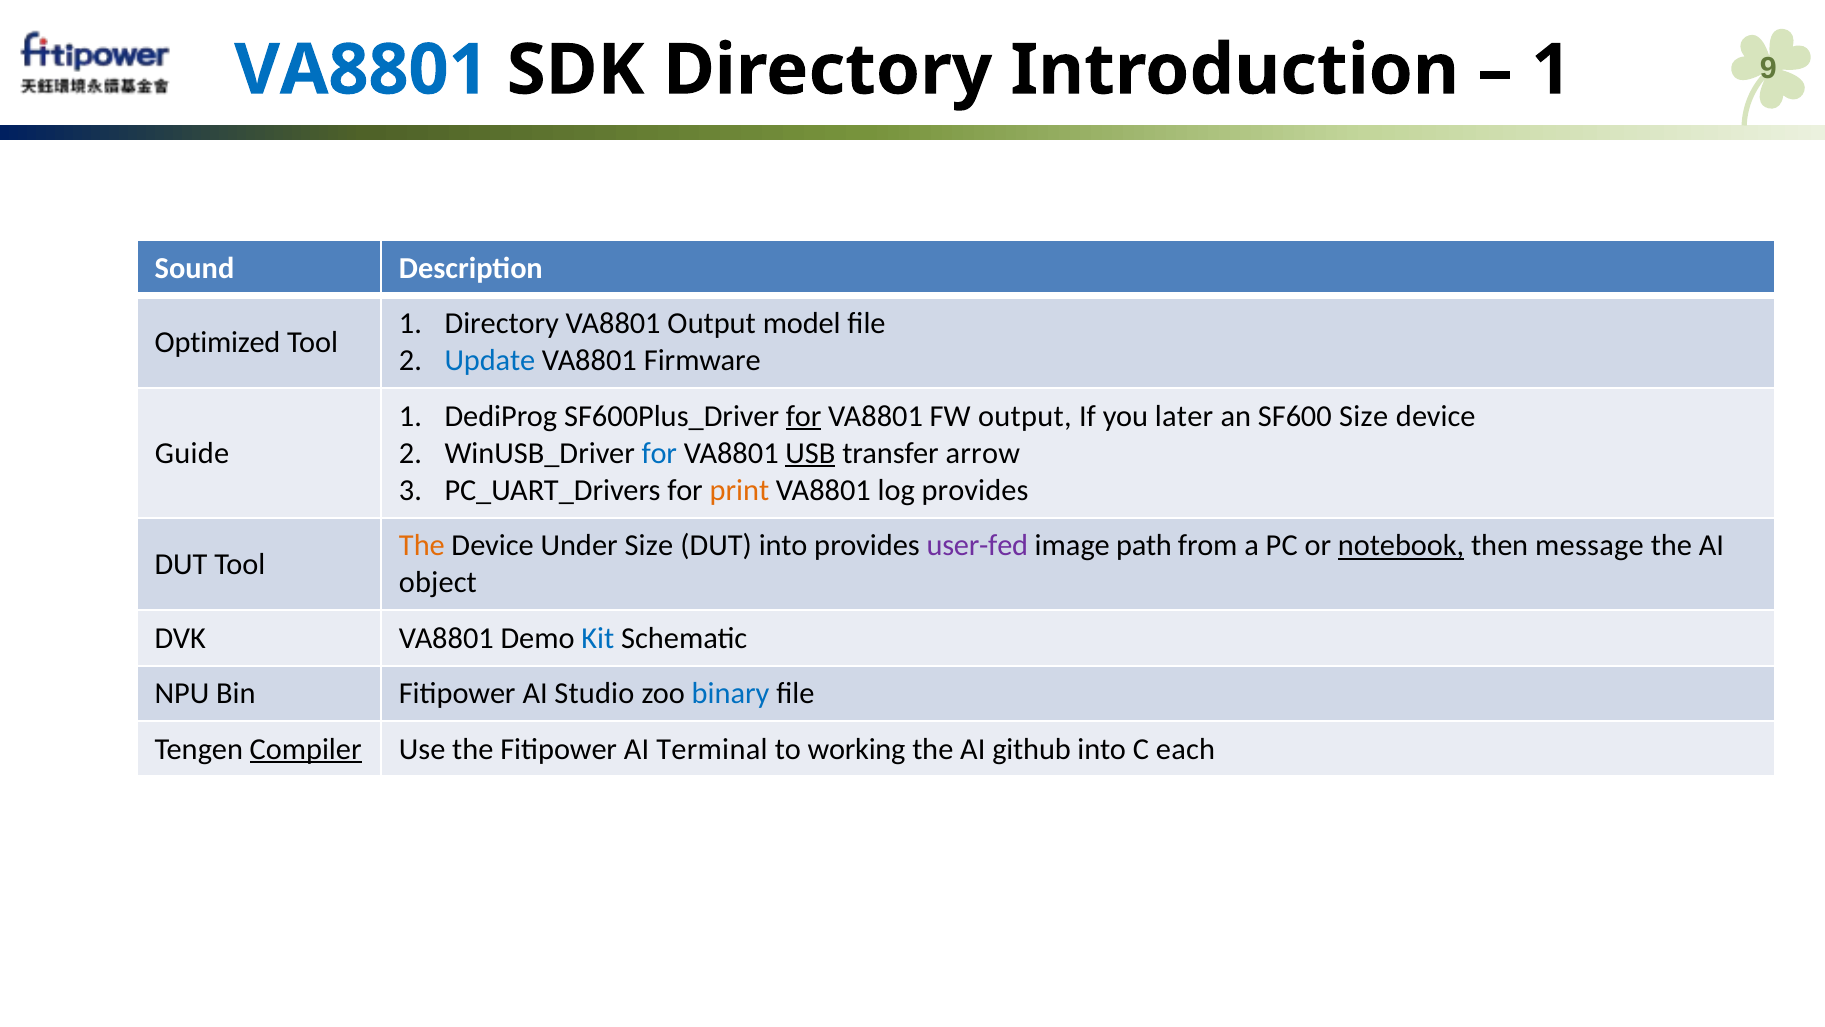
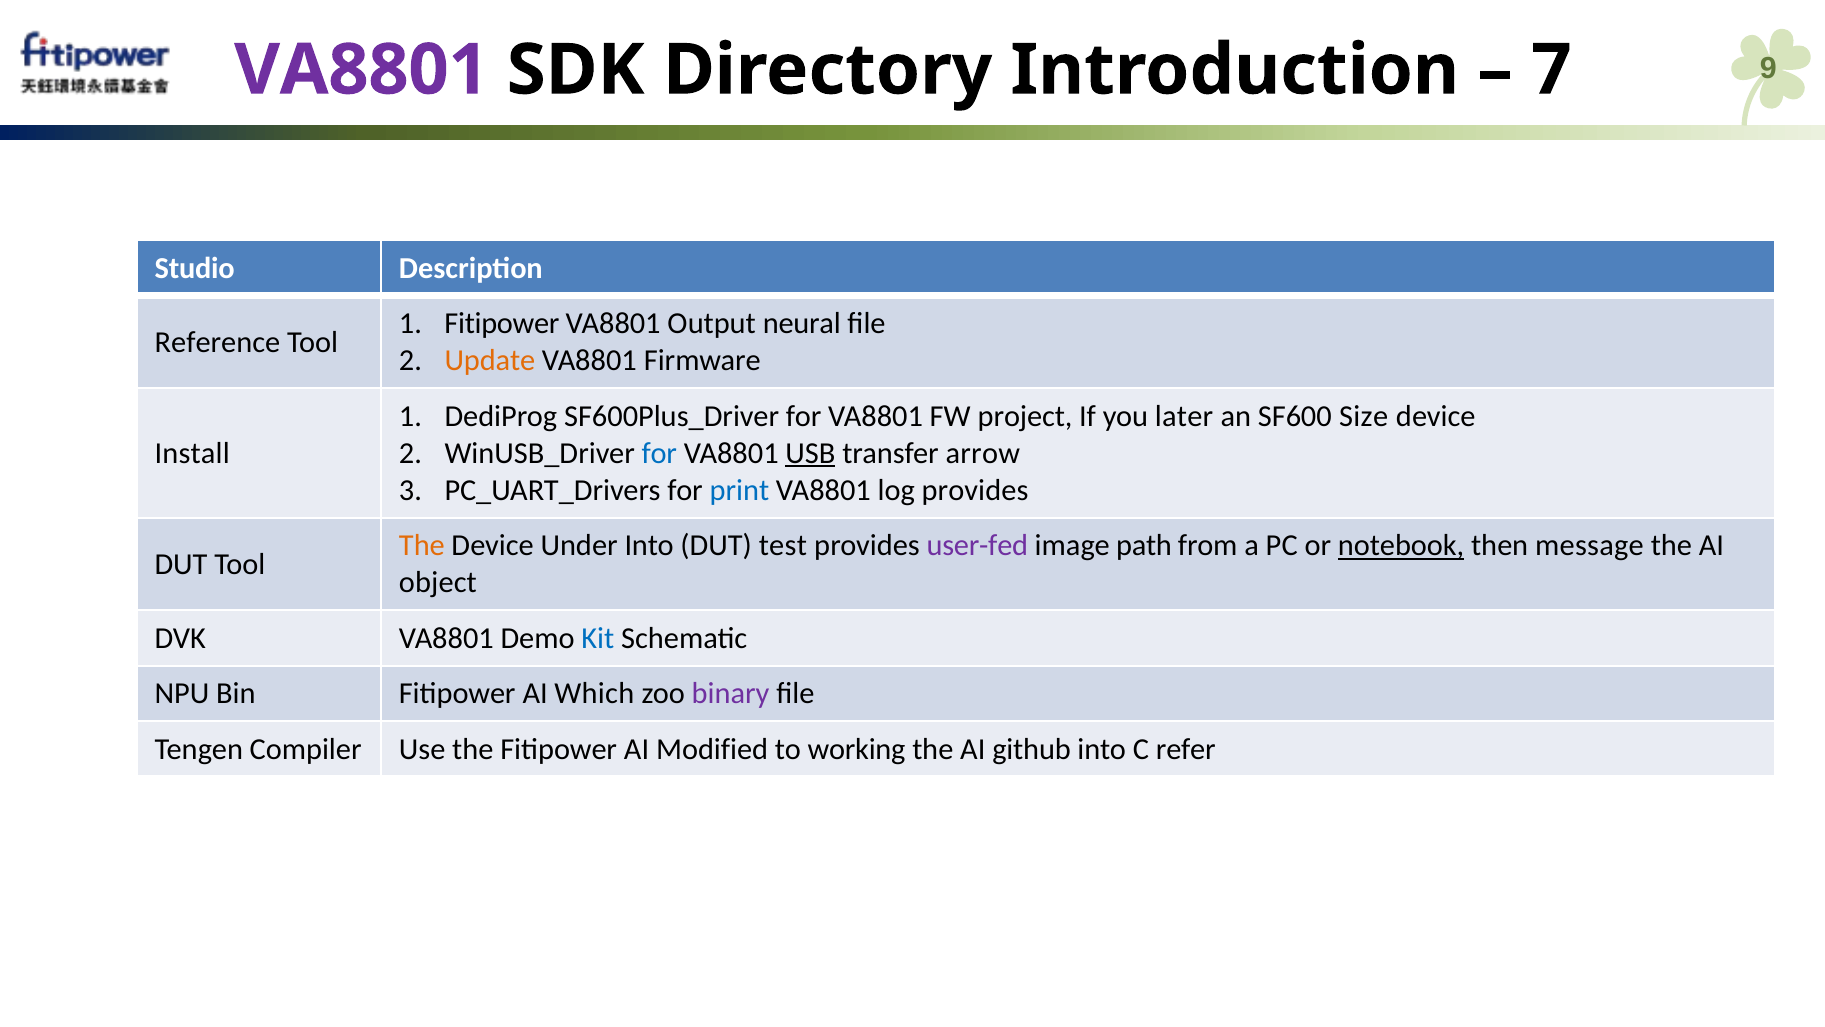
VA8801 at (361, 70) colour: blue -> purple
1 at (1551, 70): 1 -> 7
Sound: Sound -> Studio
Directory at (502, 324): Directory -> Fitipower
model: model -> neural
Optimized: Optimized -> Reference
Update colour: blue -> orange
for at (804, 416) underline: present -> none
FW output: output -> project
Guide: Guide -> Install
print colour: orange -> blue
Under Size: Size -> Into
DUT into: into -> test
Studio: Studio -> Which
binary colour: blue -> purple
Compiler underline: present -> none
Terminal: Terminal -> Modified
each: each -> refer
